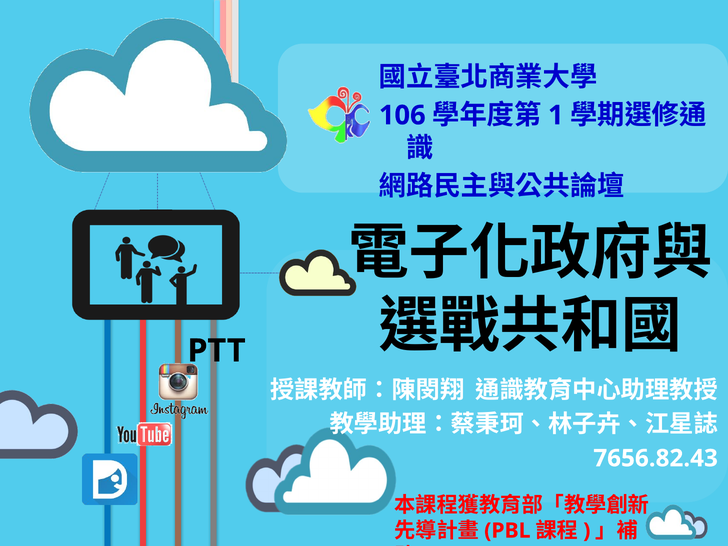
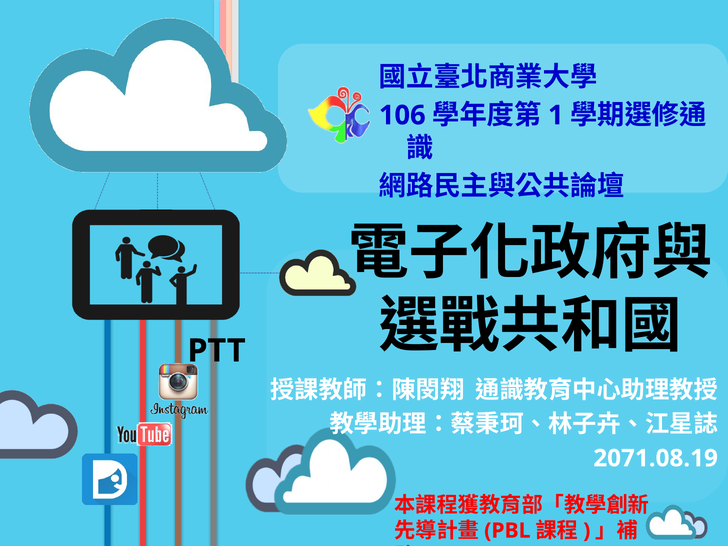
7656.82.43: 7656.82.43 -> 2071.08.19
